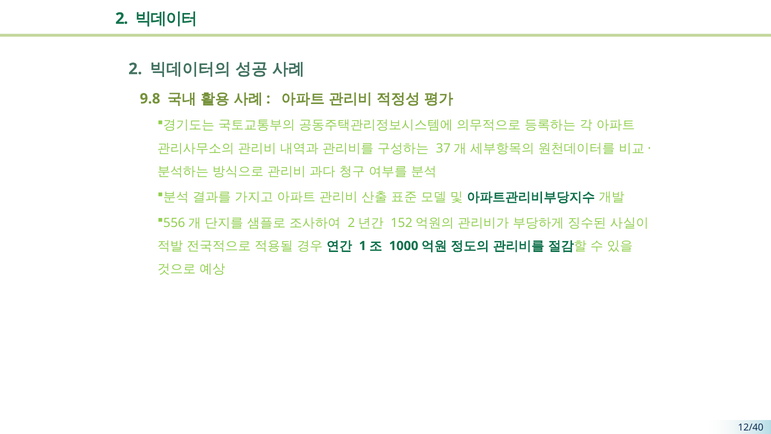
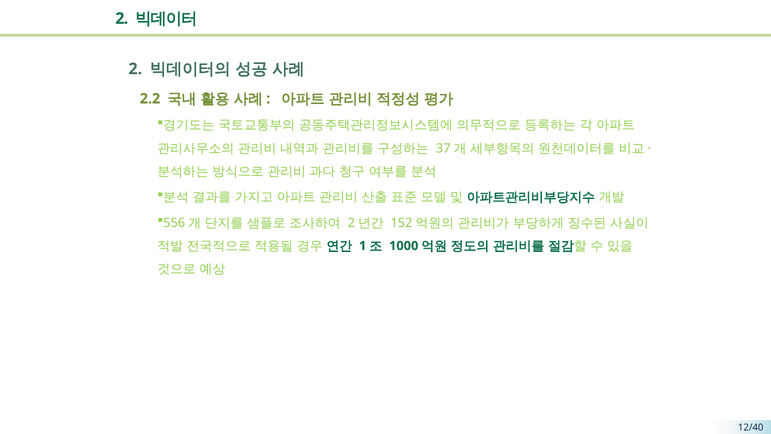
9.8: 9.8 -> 2.2
